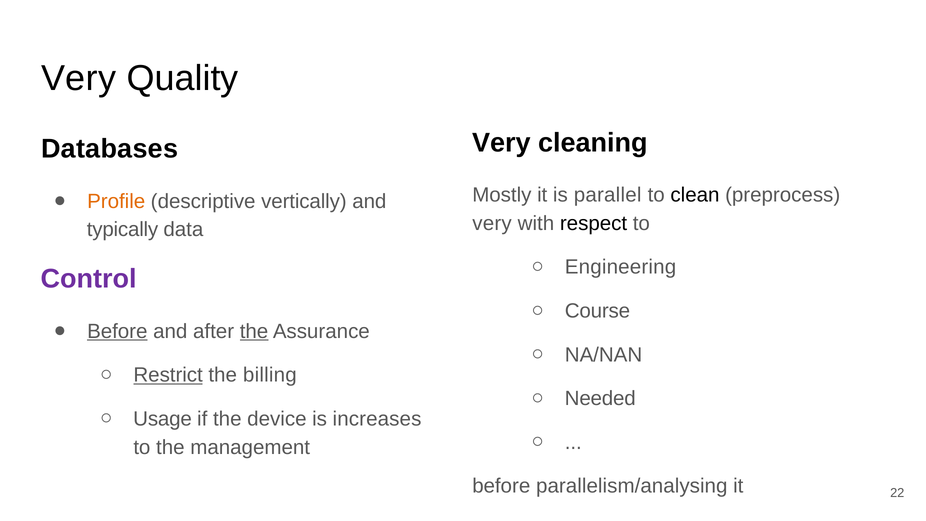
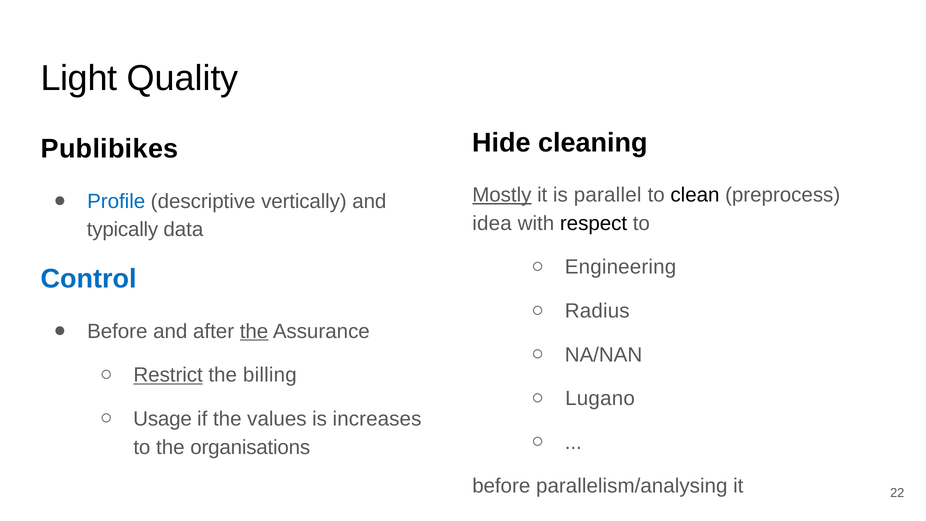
Very at (79, 78): Very -> Light
Very at (501, 143): Very -> Hide
Databases: Databases -> Publibikes
Mostly underline: none -> present
Profile colour: orange -> blue
very at (492, 223): very -> idea
Control colour: purple -> blue
Course: Course -> Radius
Before at (117, 331) underline: present -> none
Needed: Needed -> Lugano
device: device -> values
management: management -> organisations
